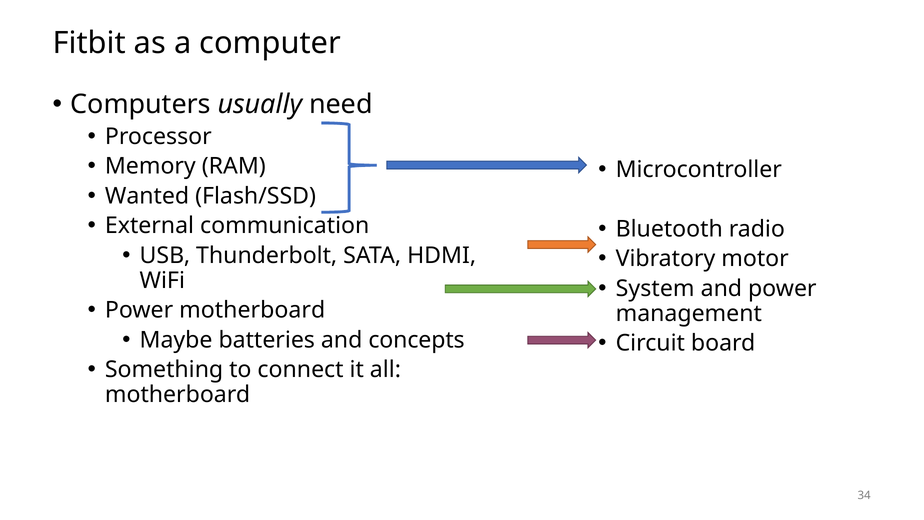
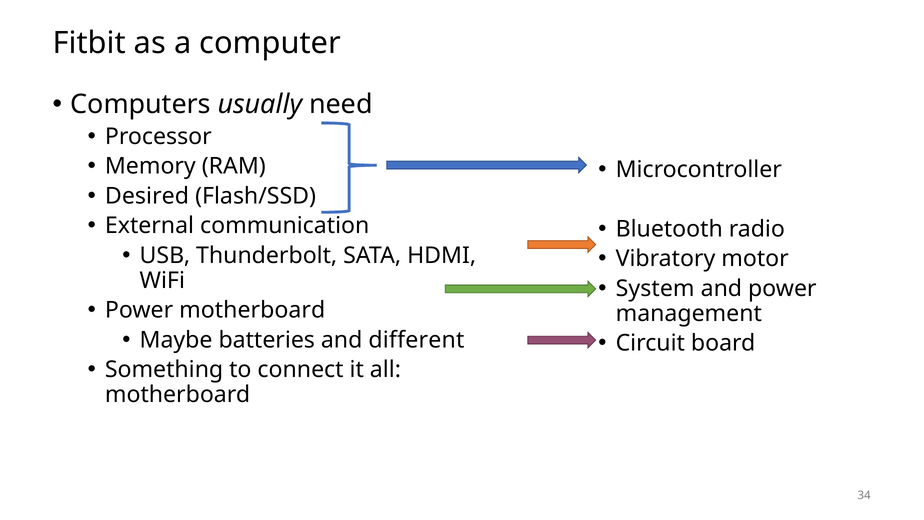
Wanted: Wanted -> Desired
concepts: concepts -> different
